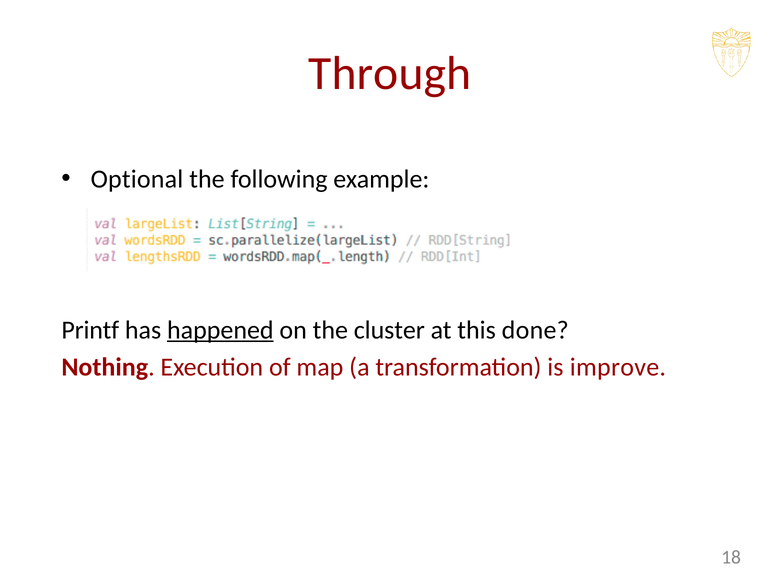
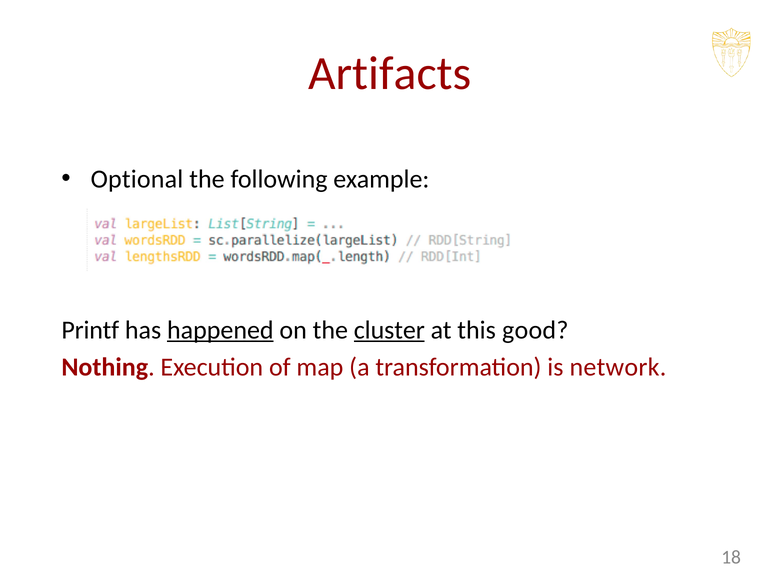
Through: Through -> Artifacts
cluster underline: none -> present
done: done -> good
improve: improve -> network
